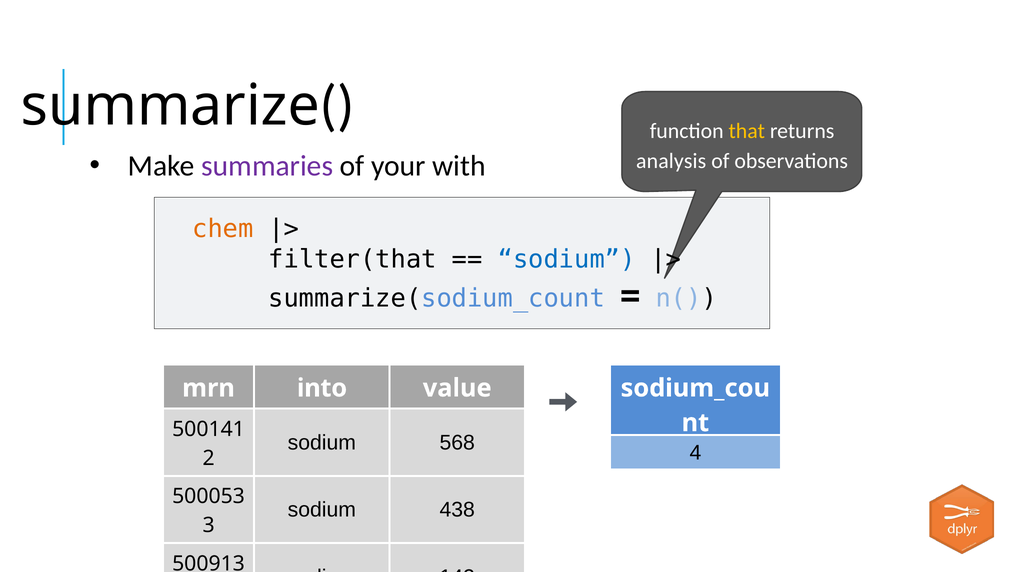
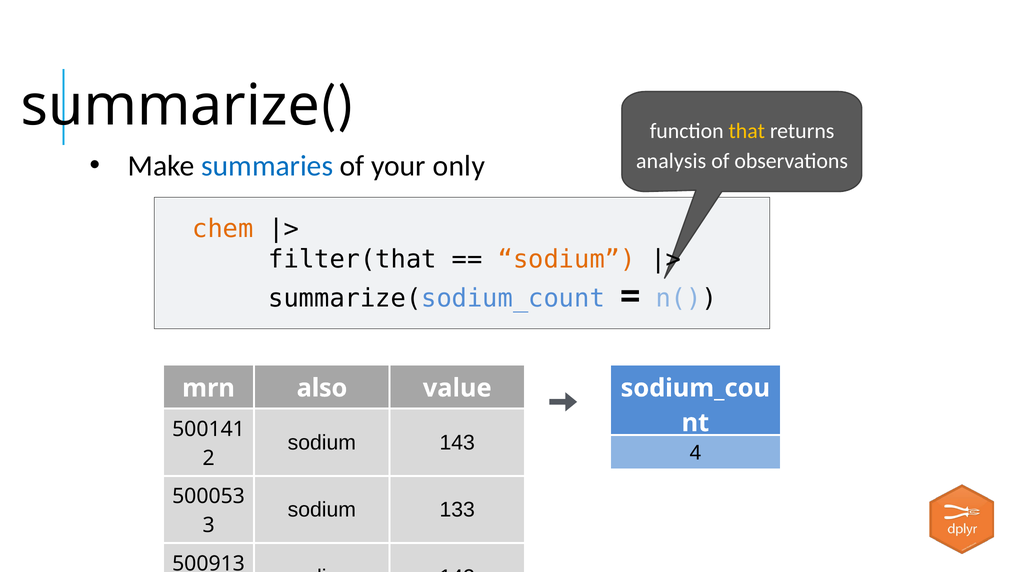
summaries colour: purple -> blue
with: with -> only
sodium at (567, 259) colour: blue -> orange
into: into -> also
568: 568 -> 143
438: 438 -> 133
